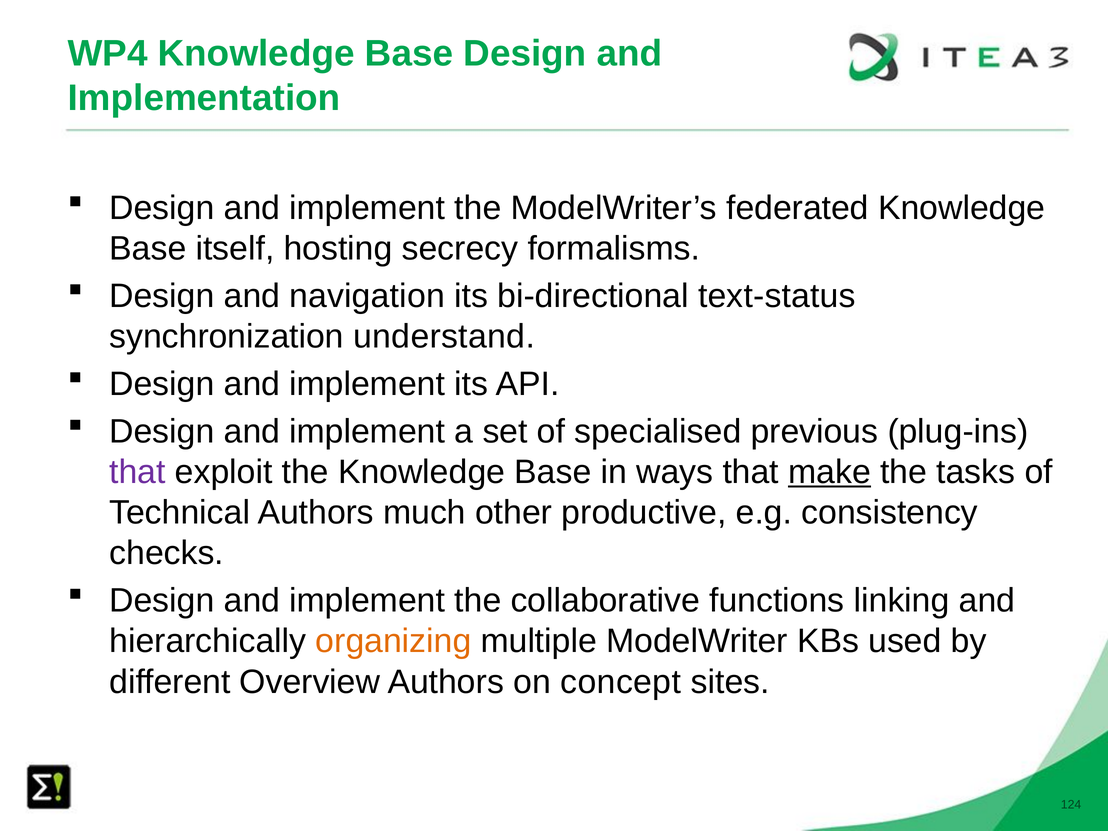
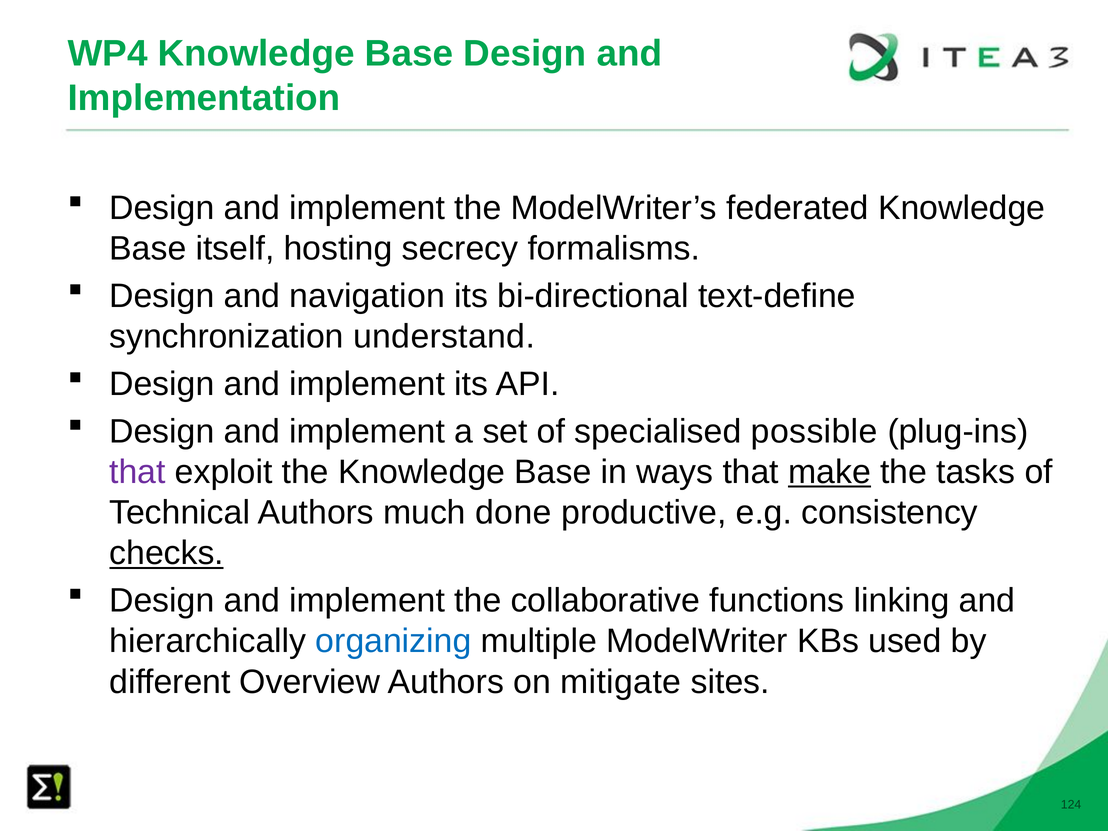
text-status: text-status -> text-define
previous: previous -> possible
other: other -> done
checks underline: none -> present
organizing colour: orange -> blue
concept: concept -> mitigate
